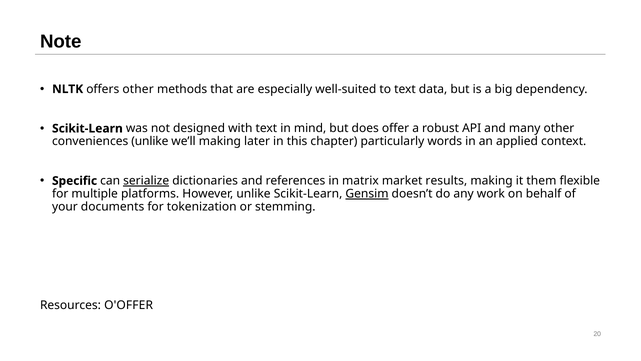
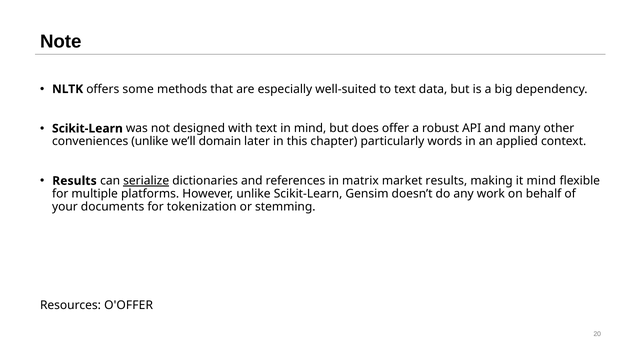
offers other: other -> some
we’ll making: making -> domain
Specific at (75, 181): Specific -> Results
it them: them -> mind
Gensim underline: present -> none
